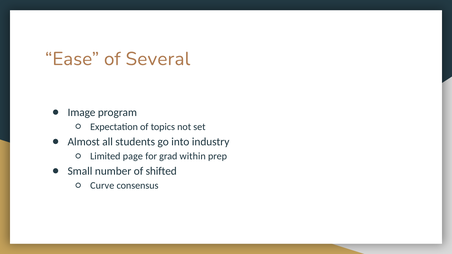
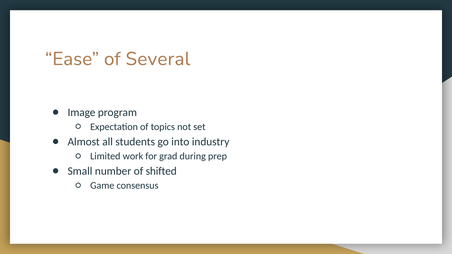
page: page -> work
within: within -> during
Curve: Curve -> Game
